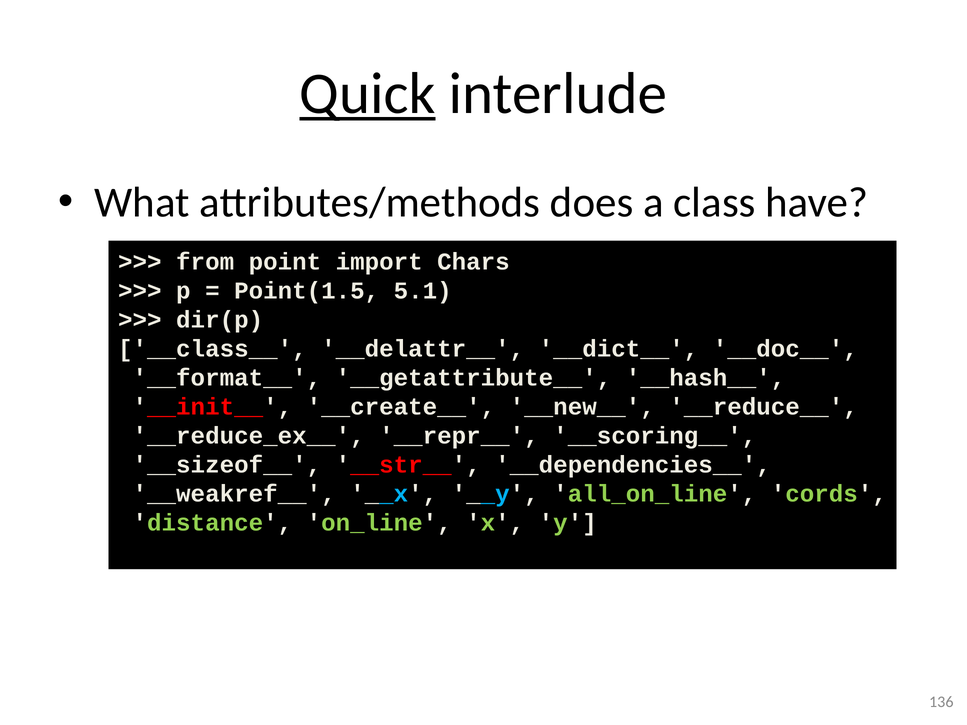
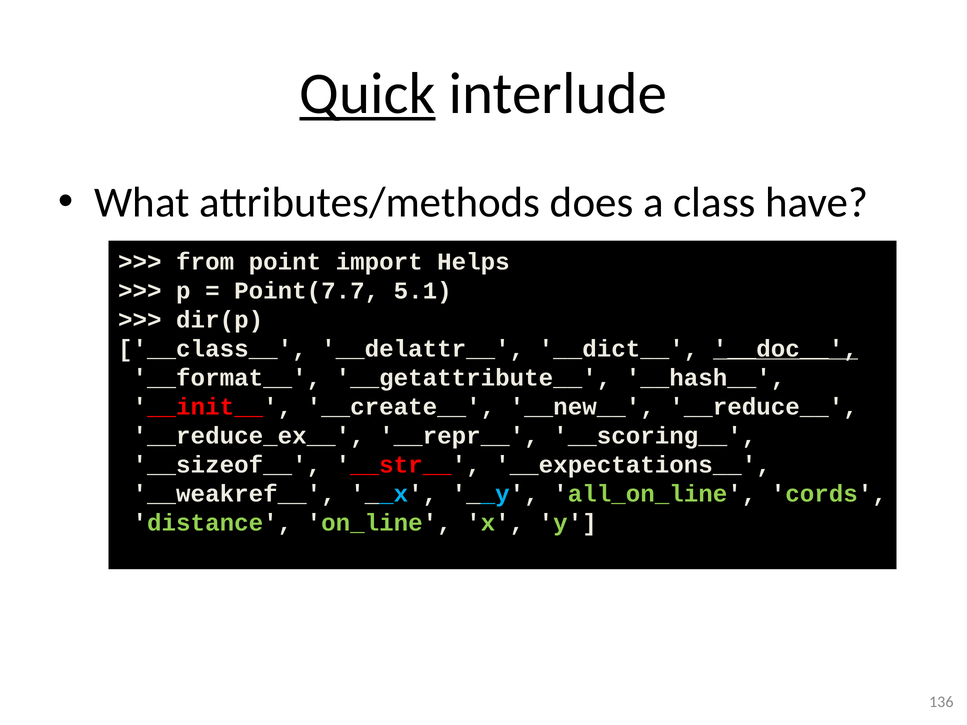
Chars: Chars -> Helps
Point(1.5: Point(1.5 -> Point(7.7
__doc__ underline: none -> present
__dependencies__: __dependencies__ -> __expectations__
